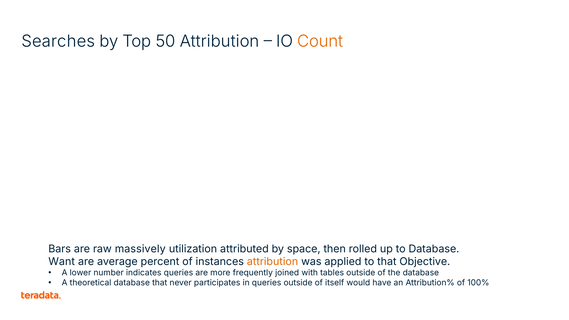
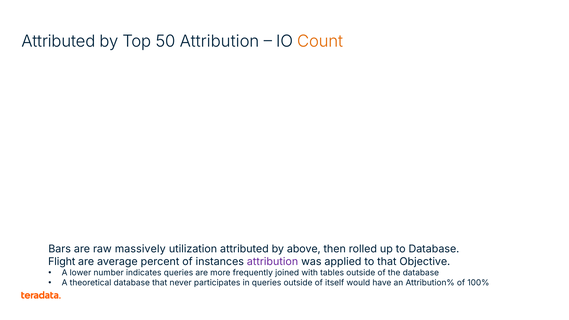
Searches at (58, 41): Searches -> Attributed
space: space -> above
Want: Want -> Flight
attribution at (273, 262) colour: orange -> purple
